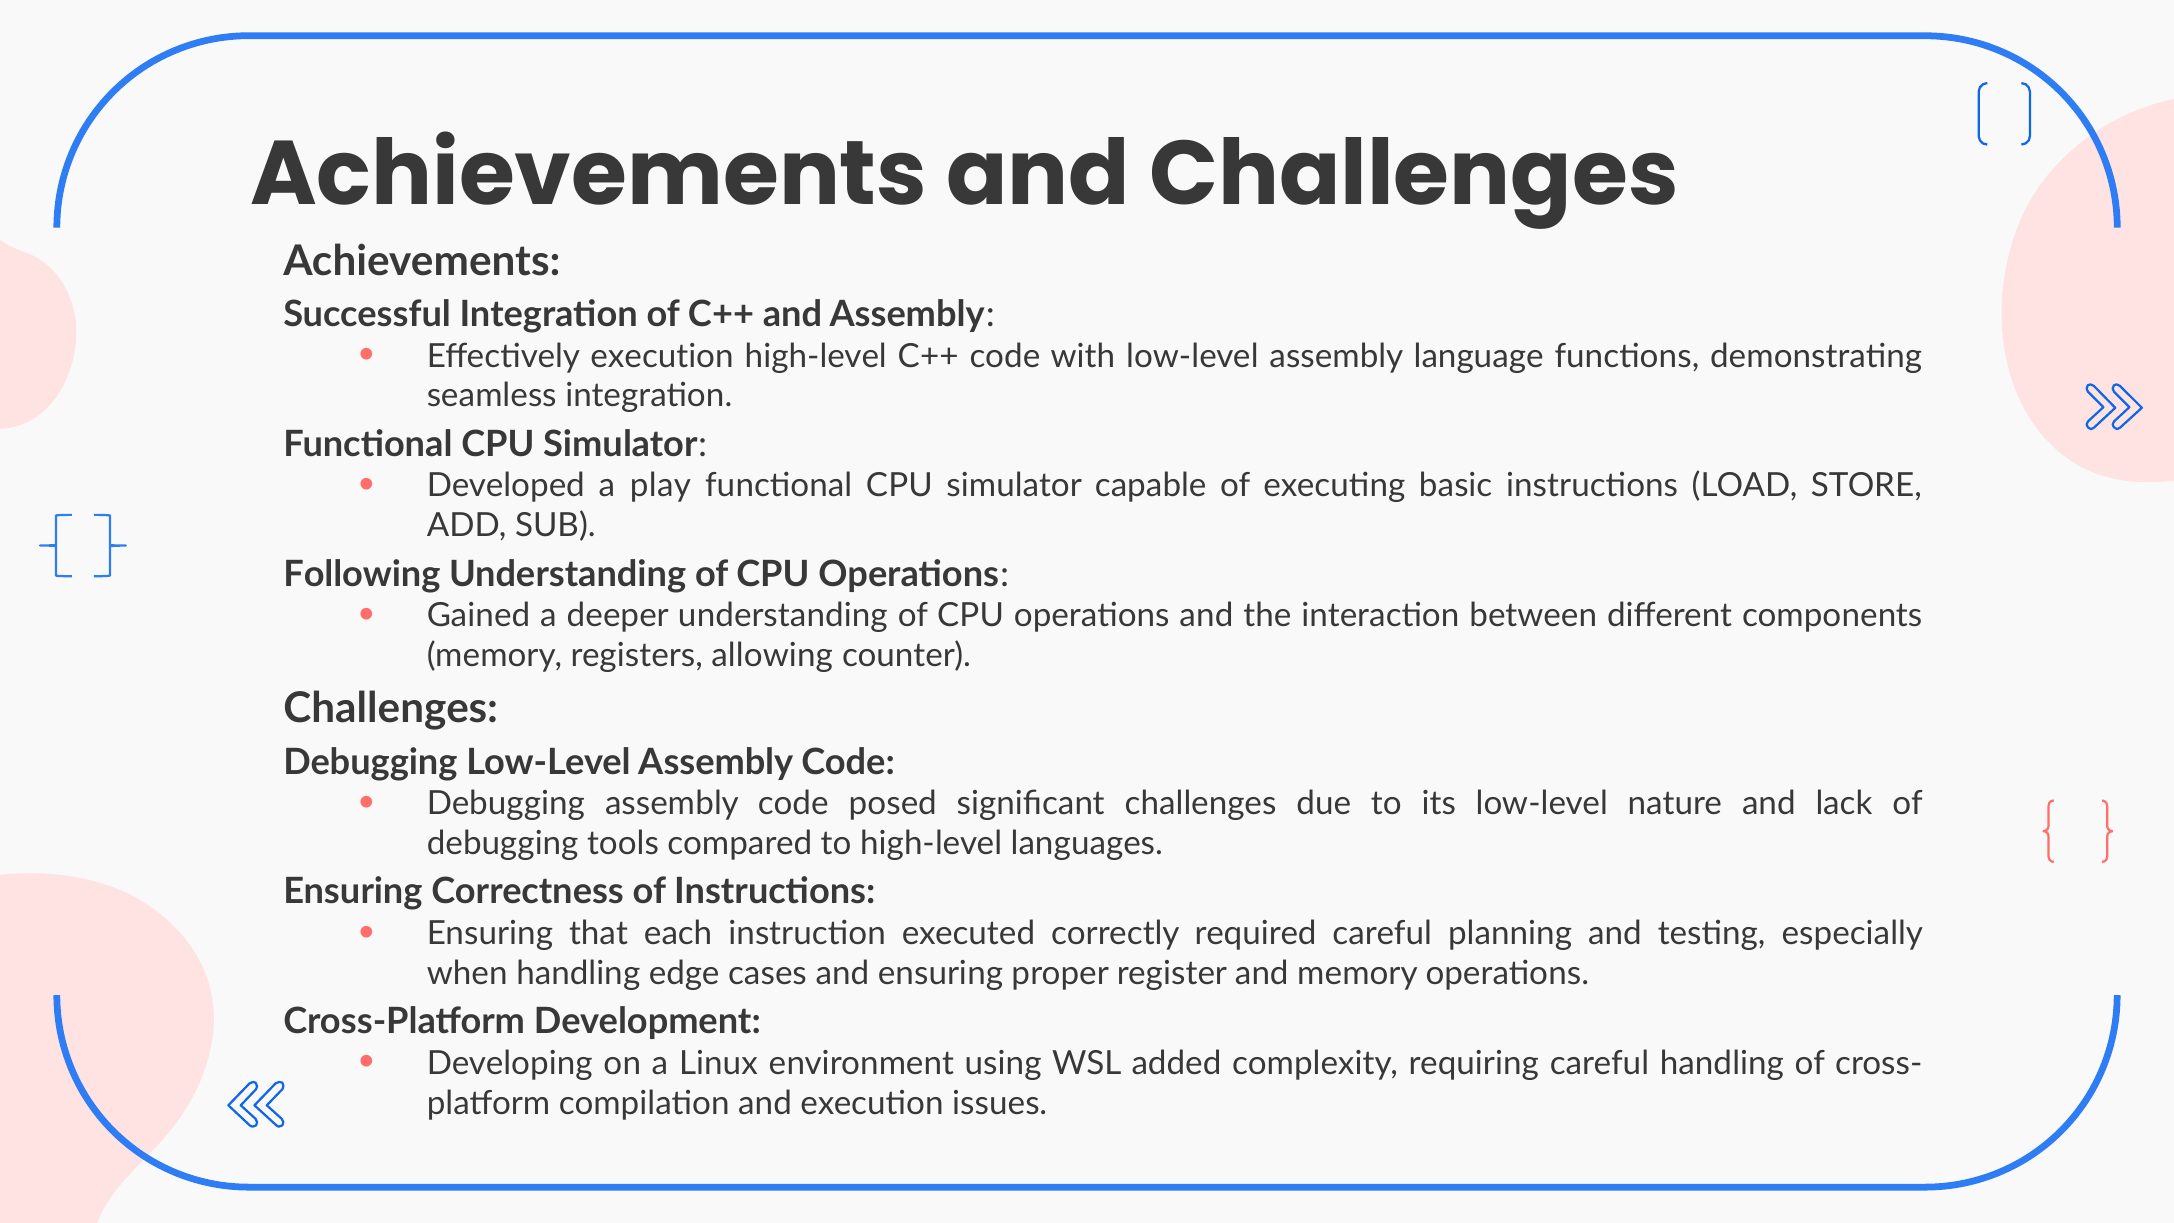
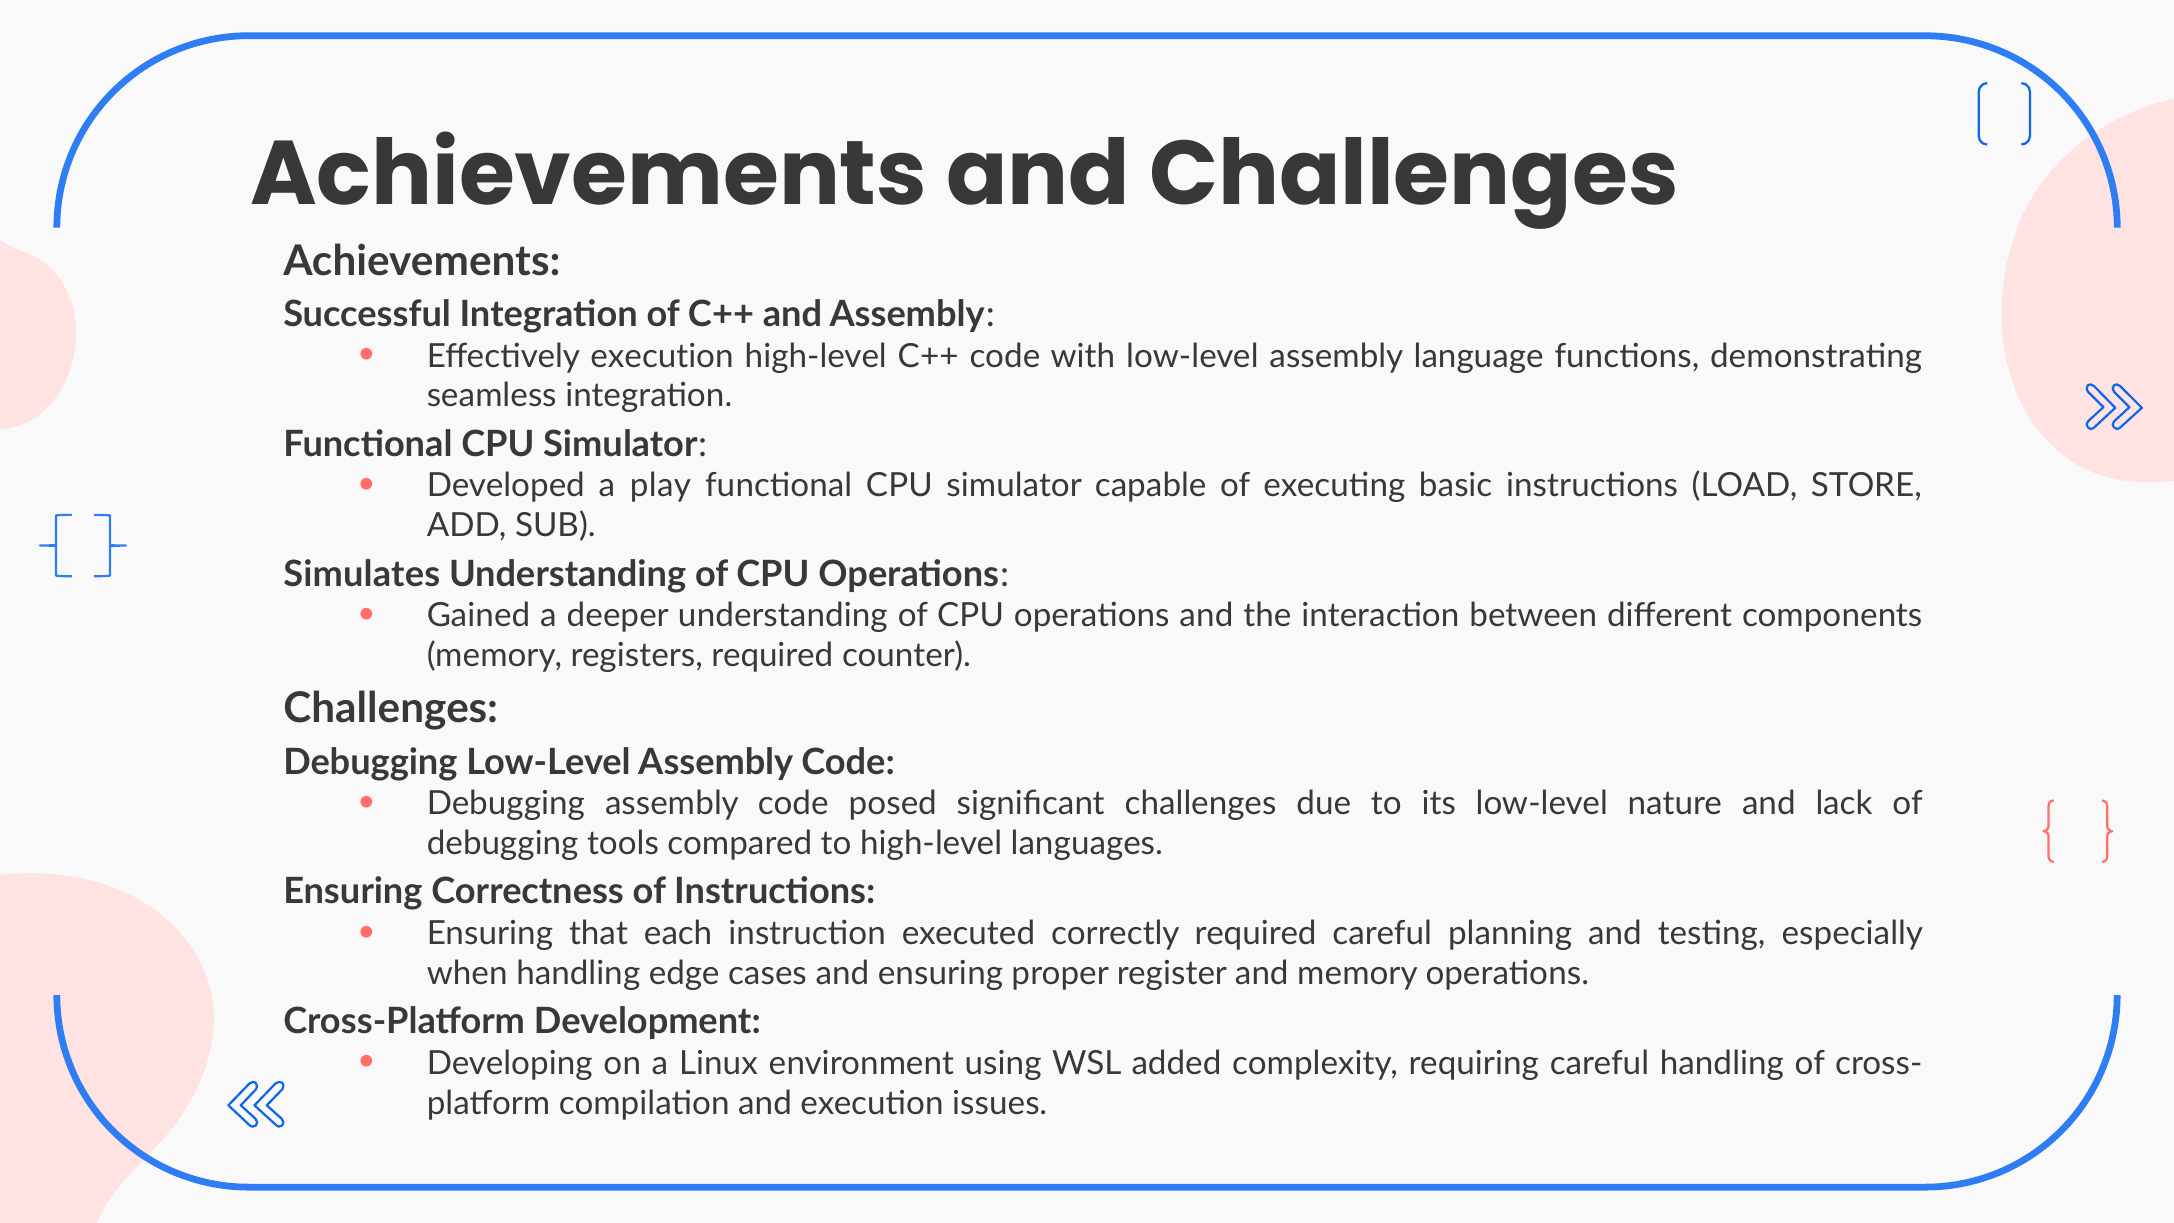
Following: Following -> Simulates
registers allowing: allowing -> required
